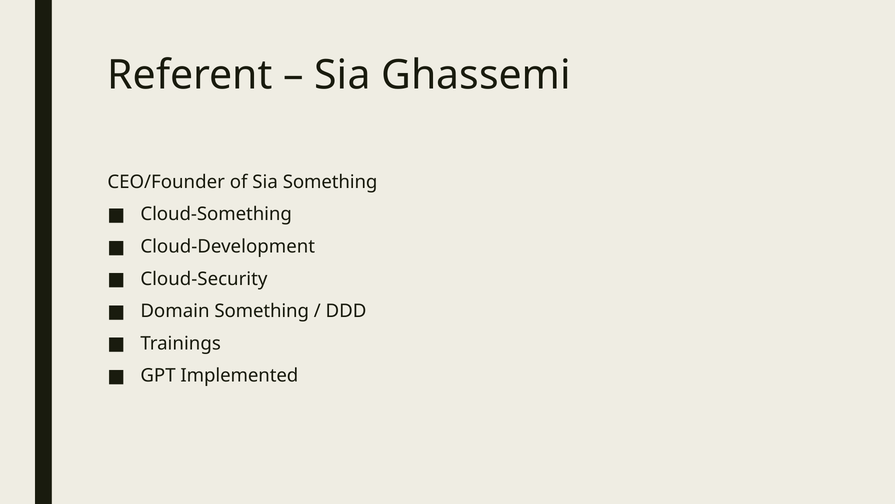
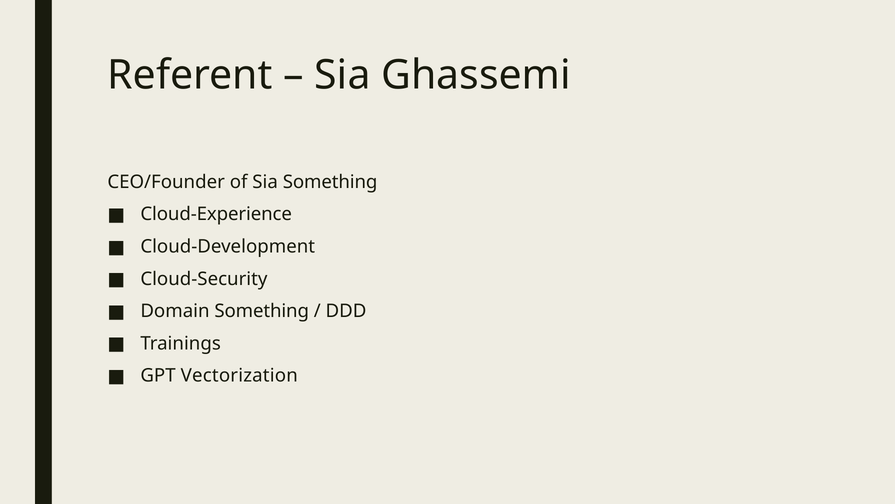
Cloud-Something: Cloud-Something -> Cloud-Experience
Implemented: Implemented -> Vectorization
